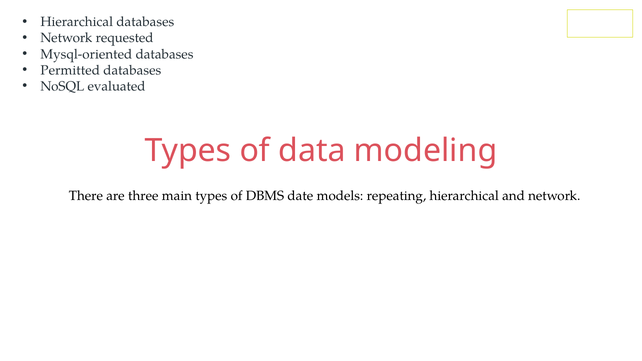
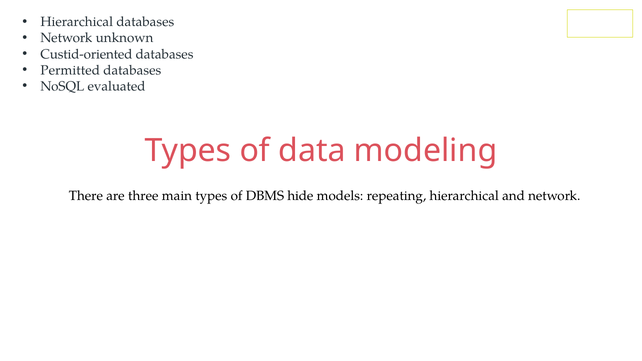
requested: requested -> unknown
Mysql-oriented: Mysql-oriented -> Custid-oriented
date: date -> hide
